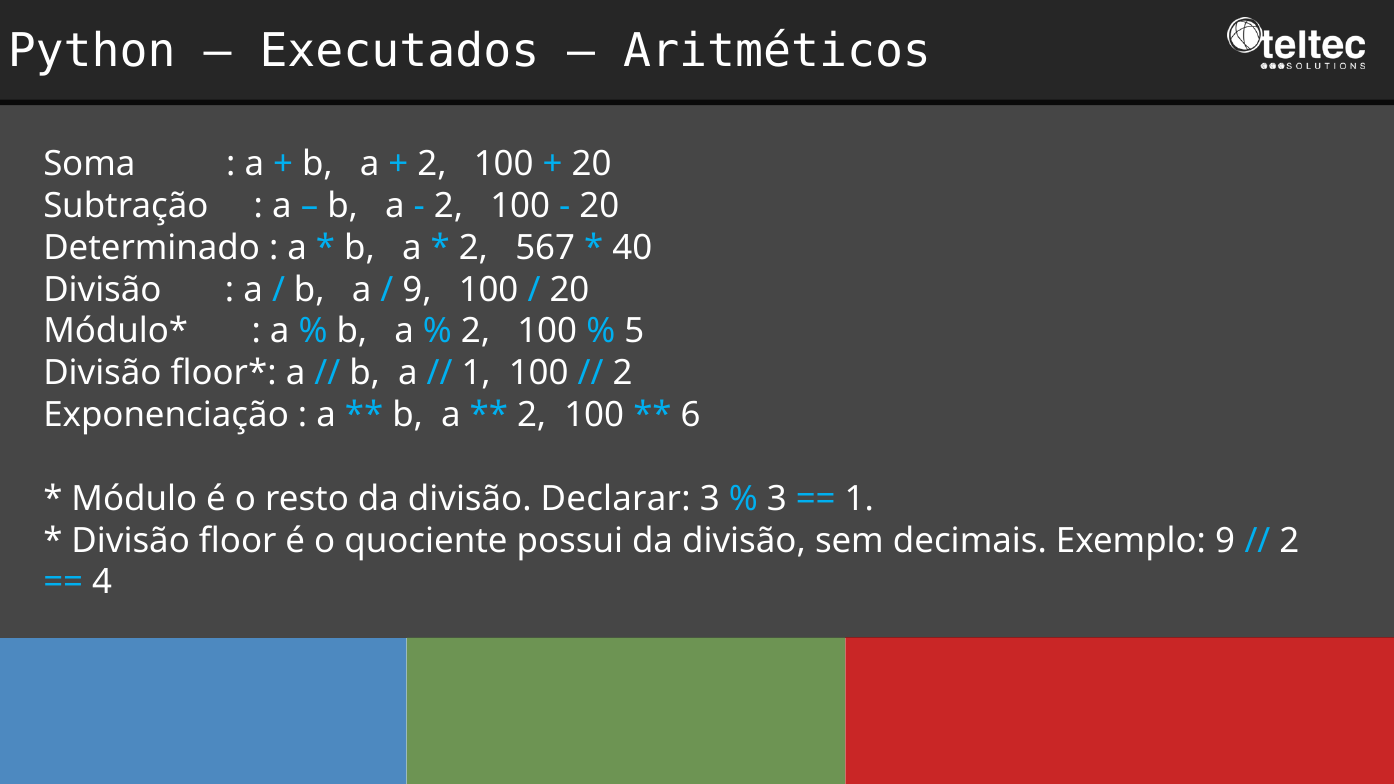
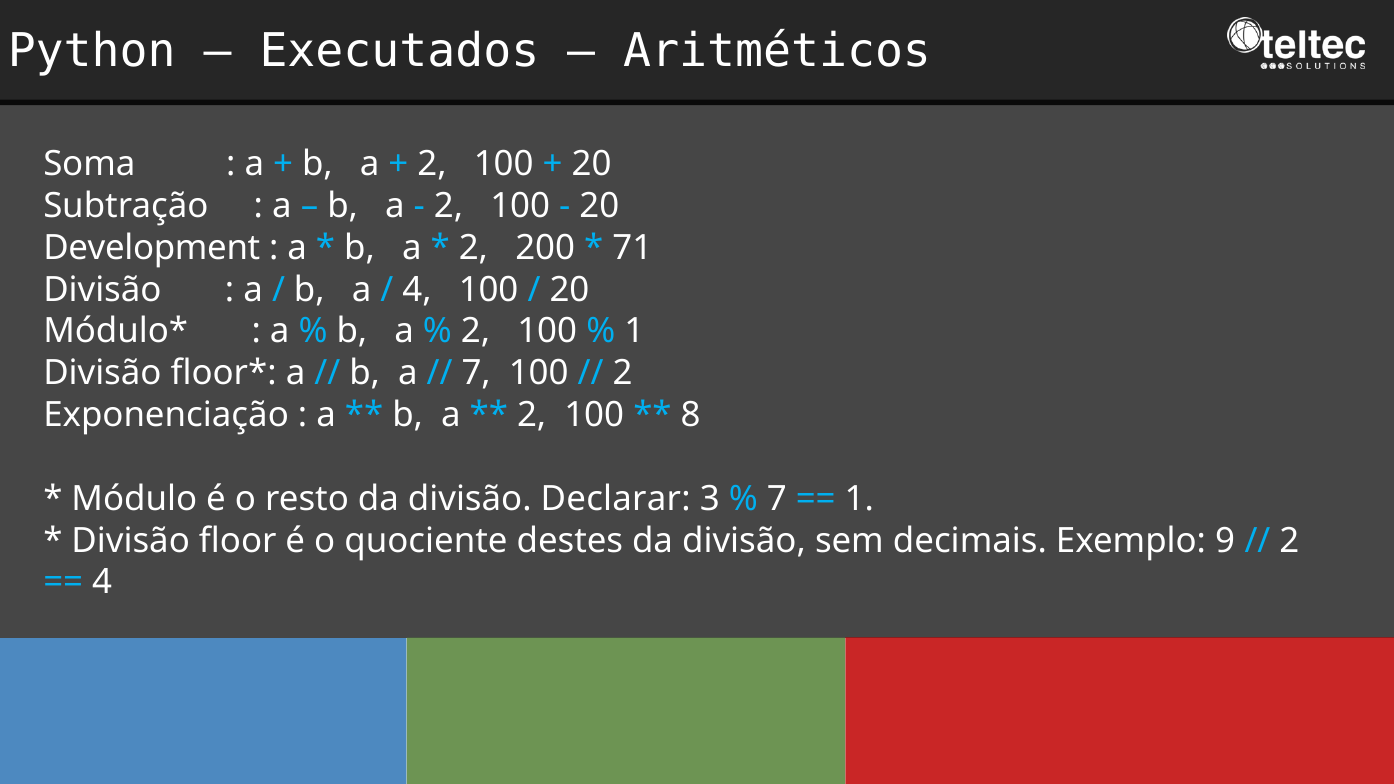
Determinado: Determinado -> Development
567: 567 -> 200
40: 40 -> 71
9 at (417, 290): 9 -> 4
5 at (634, 332): 5 -> 1
1 at (476, 373): 1 -> 7
6: 6 -> 8
3 at (777, 499): 3 -> 7
possui: possui -> destes
